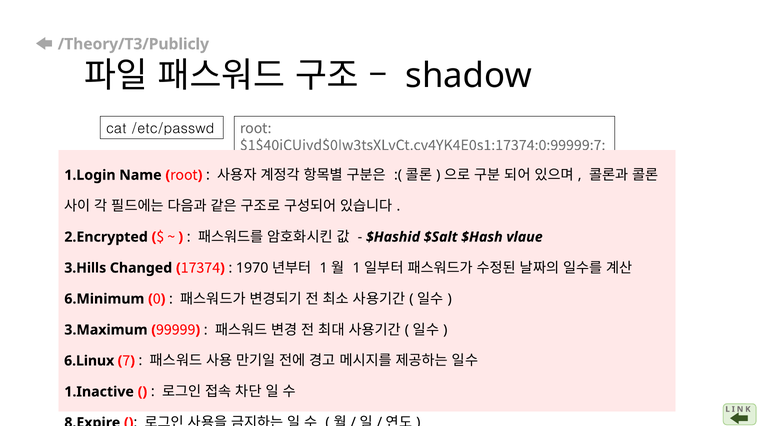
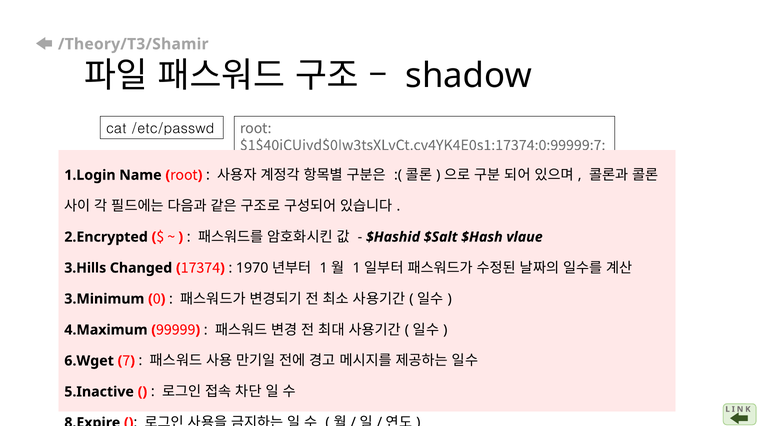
/Theory/T3/Publicly: /Theory/T3/Publicly -> /Theory/T3/Shamir
6.Minimum: 6.Minimum -> 3.Minimum
3.Maximum: 3.Maximum -> 4.Maximum
6.Linux: 6.Linux -> 6.Wget
1.Inactive: 1.Inactive -> 5.Inactive
